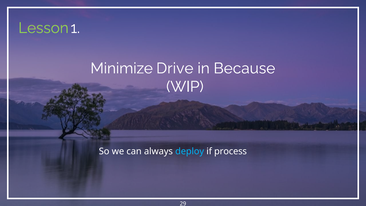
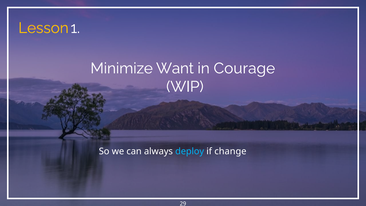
Lesson colour: light green -> yellow
Drive: Drive -> Want
Because: Because -> Courage
process: process -> change
